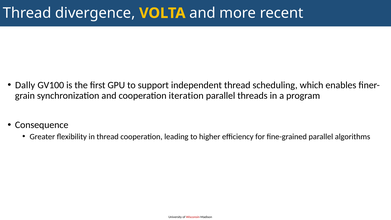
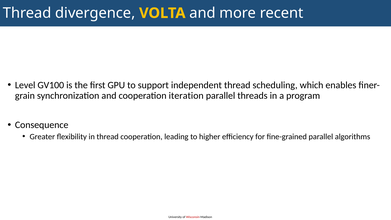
Dally: Dally -> Level
